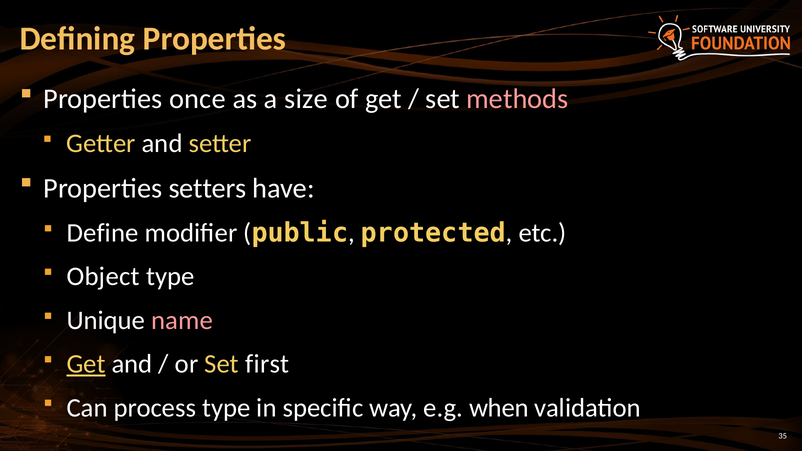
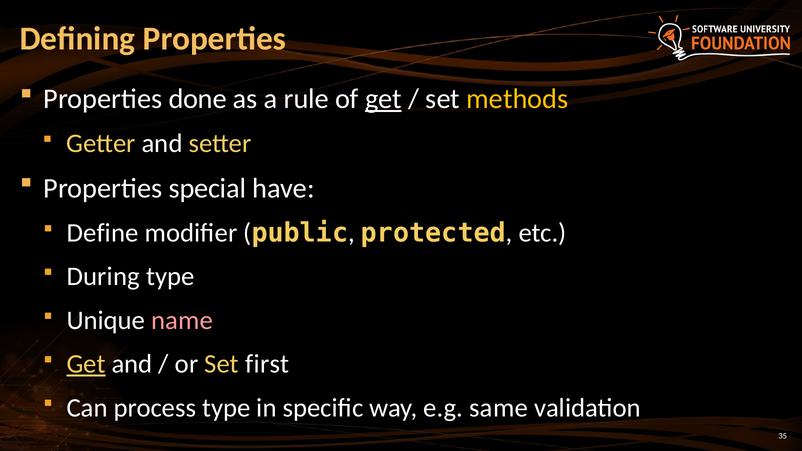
once: once -> done
size: size -> rule
get at (383, 99) underline: none -> present
methods colour: pink -> yellow
setters: setters -> special
Object: Object -> During
when: when -> same
